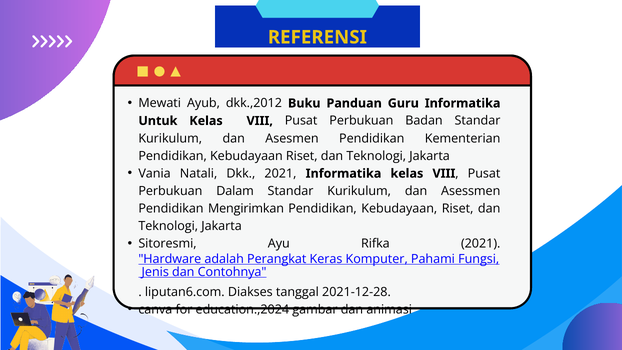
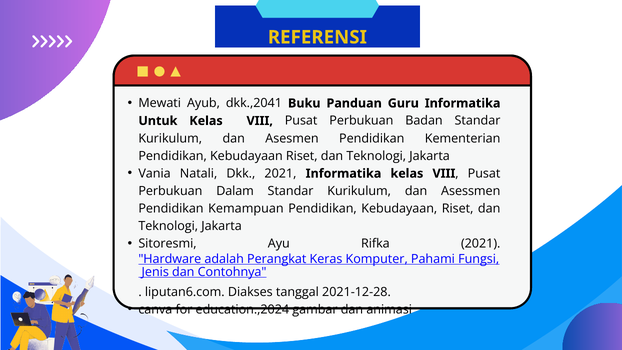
dkk.,2012: dkk.,2012 -> dkk.,2041
Mengirimkan: Mengirimkan -> Kemampuan
